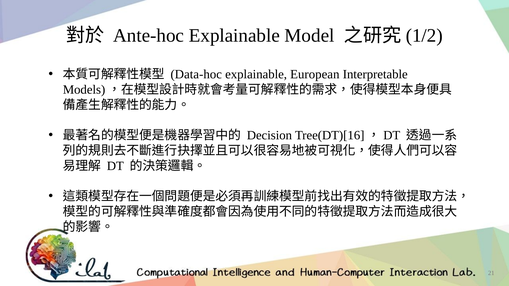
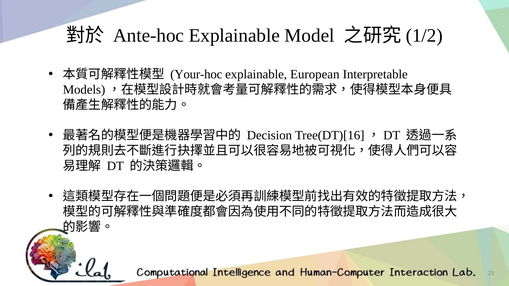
Data-hoc: Data-hoc -> Your-hoc
